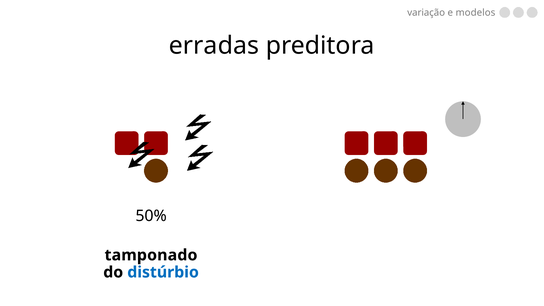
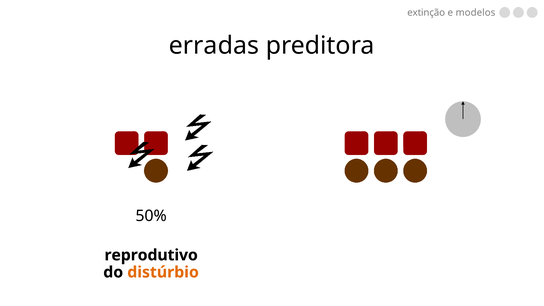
variação: variação -> extinção
tamponado: tamponado -> reprodutivo
distúrbio colour: blue -> orange
